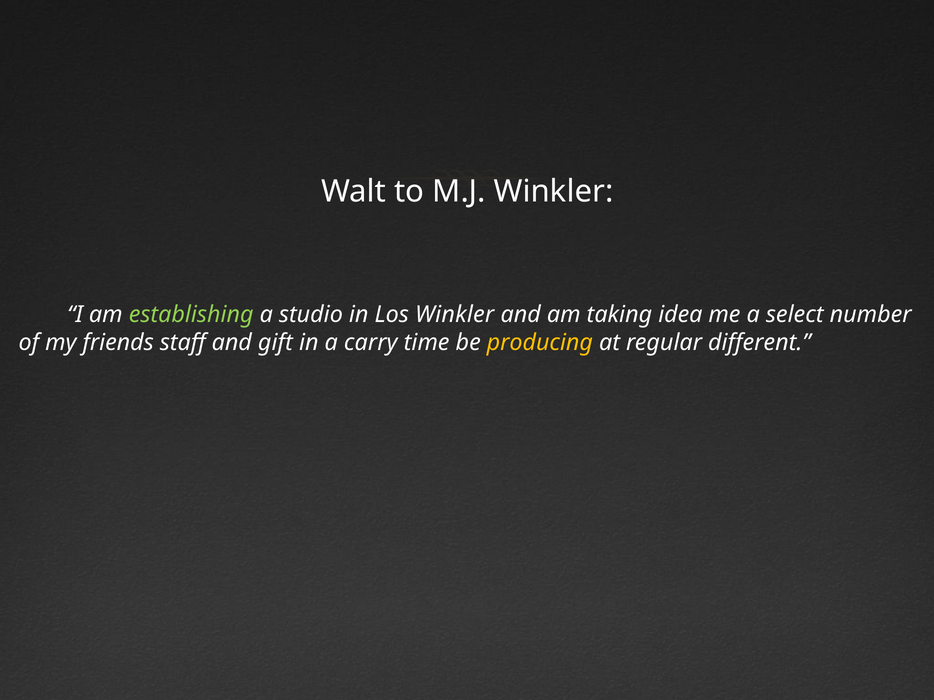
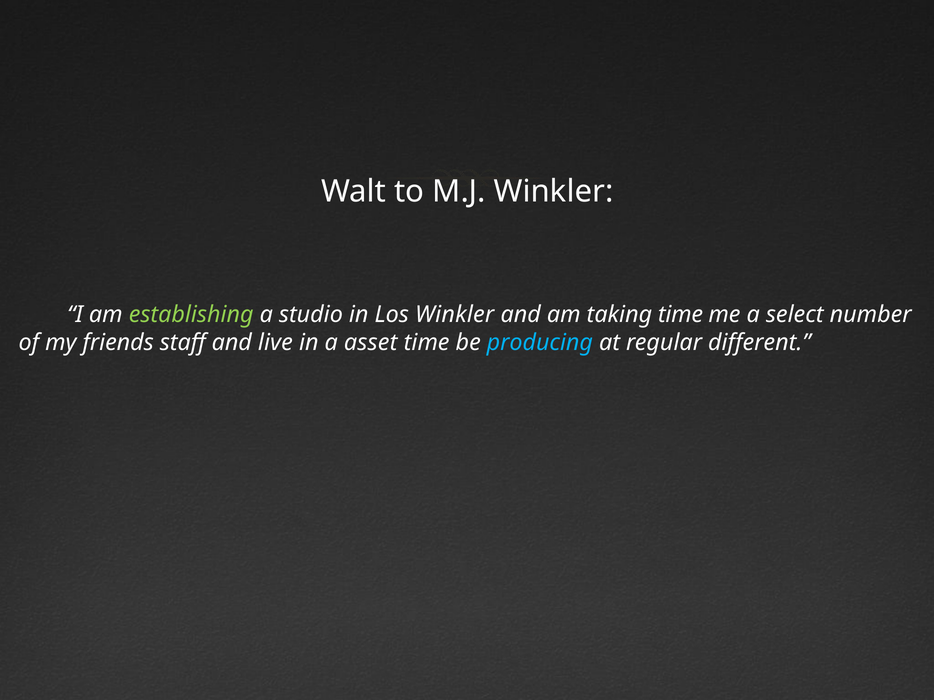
taking idea: idea -> time
gift: gift -> live
carry: carry -> asset
producing colour: yellow -> light blue
